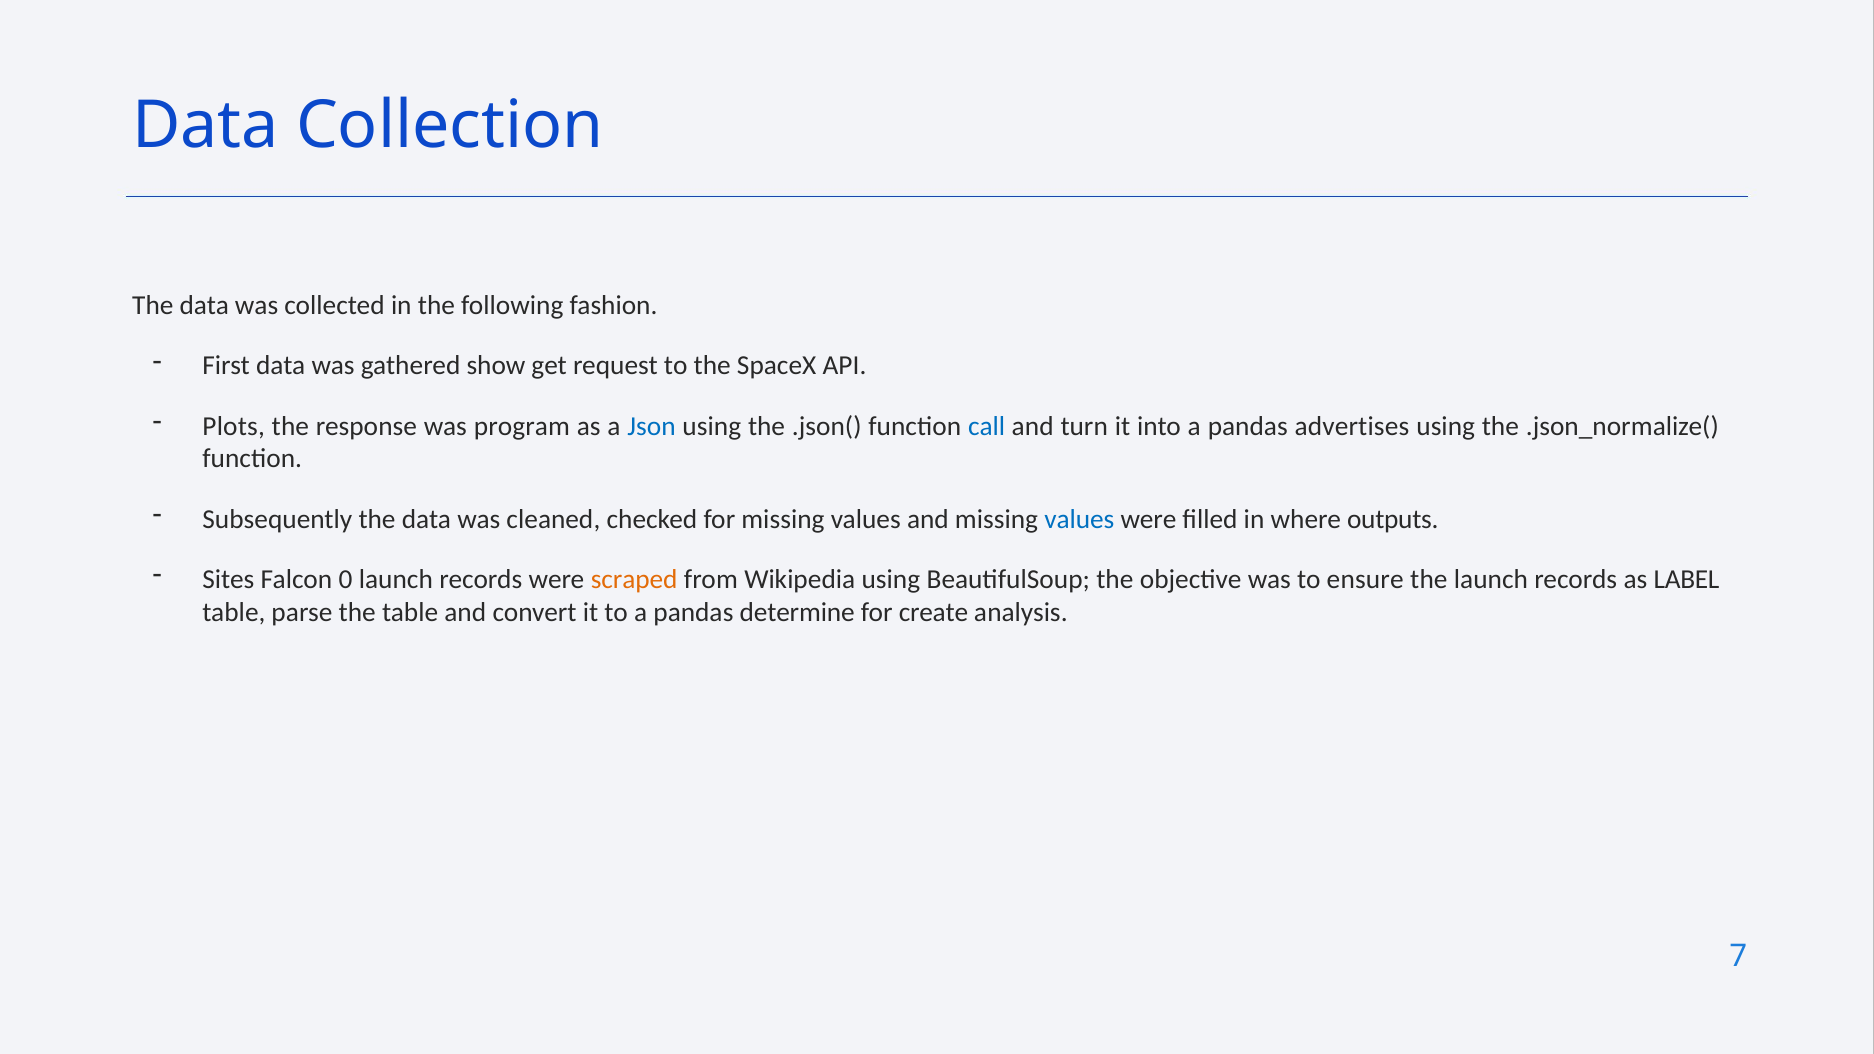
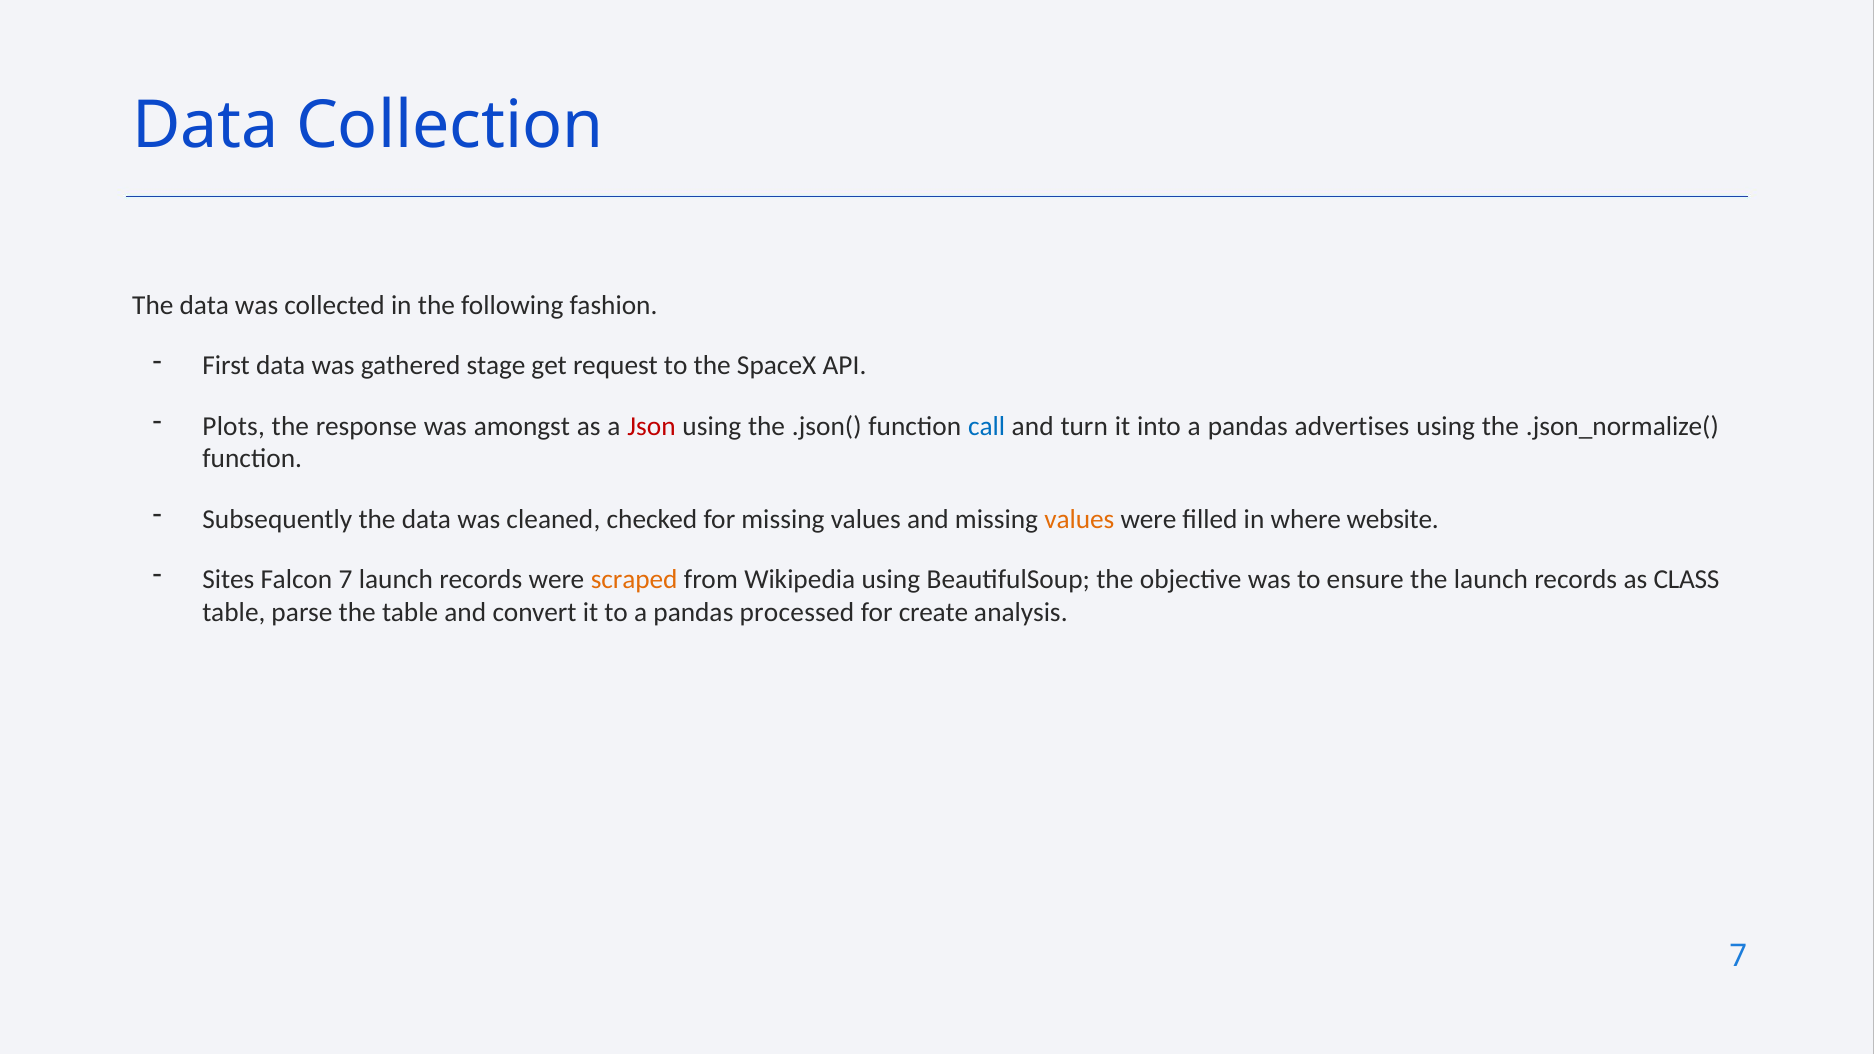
show: show -> stage
program: program -> amongst
Json colour: blue -> red
values at (1079, 519) colour: blue -> orange
outputs: outputs -> website
Falcon 0: 0 -> 7
LABEL: LABEL -> CLASS
determine: determine -> processed
